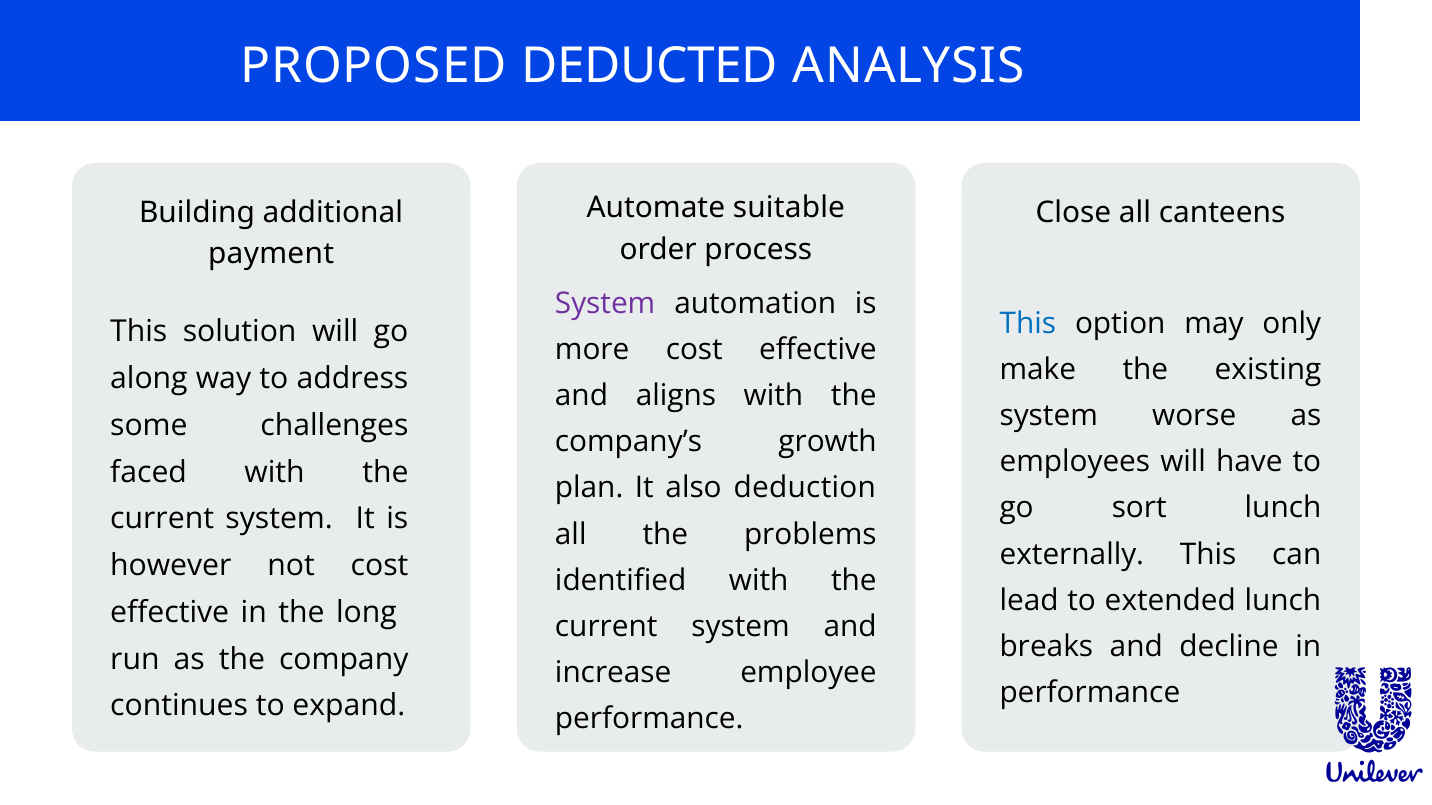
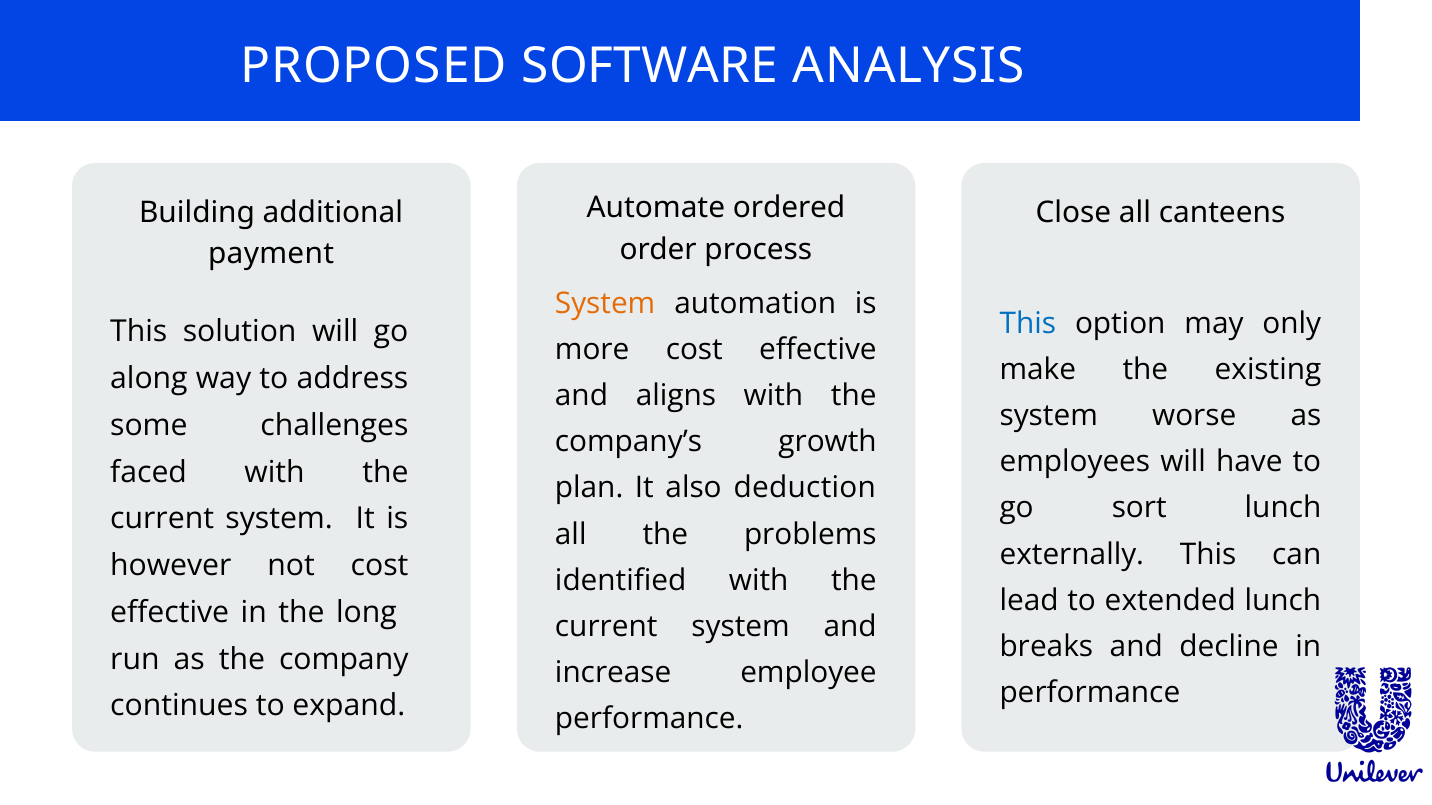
DEDUCTED: DEDUCTED -> SOFTWARE
suitable: suitable -> ordered
System at (605, 303) colour: purple -> orange
